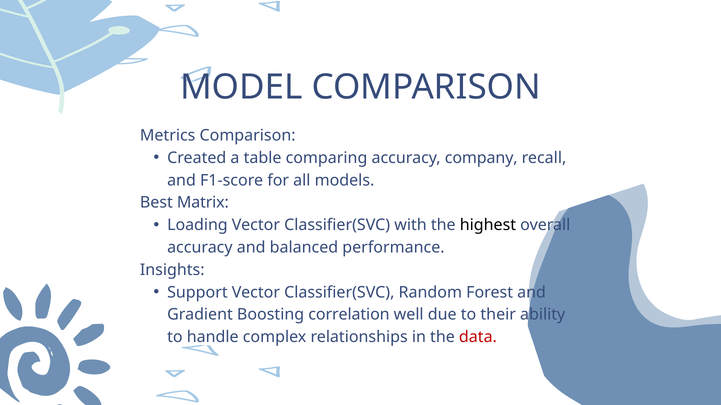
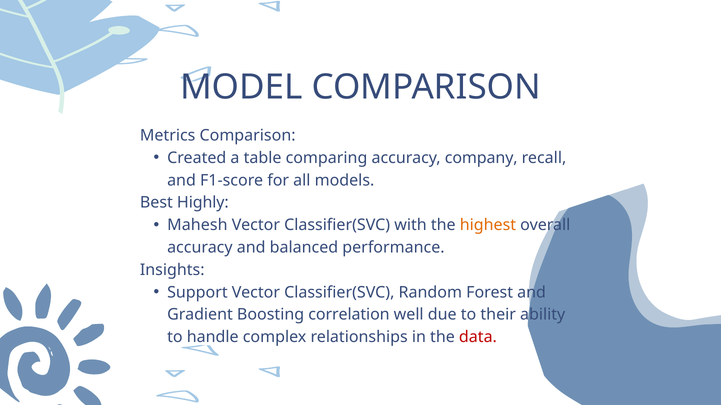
Matrix: Matrix -> Highly
Loading: Loading -> Mahesh
highest colour: black -> orange
